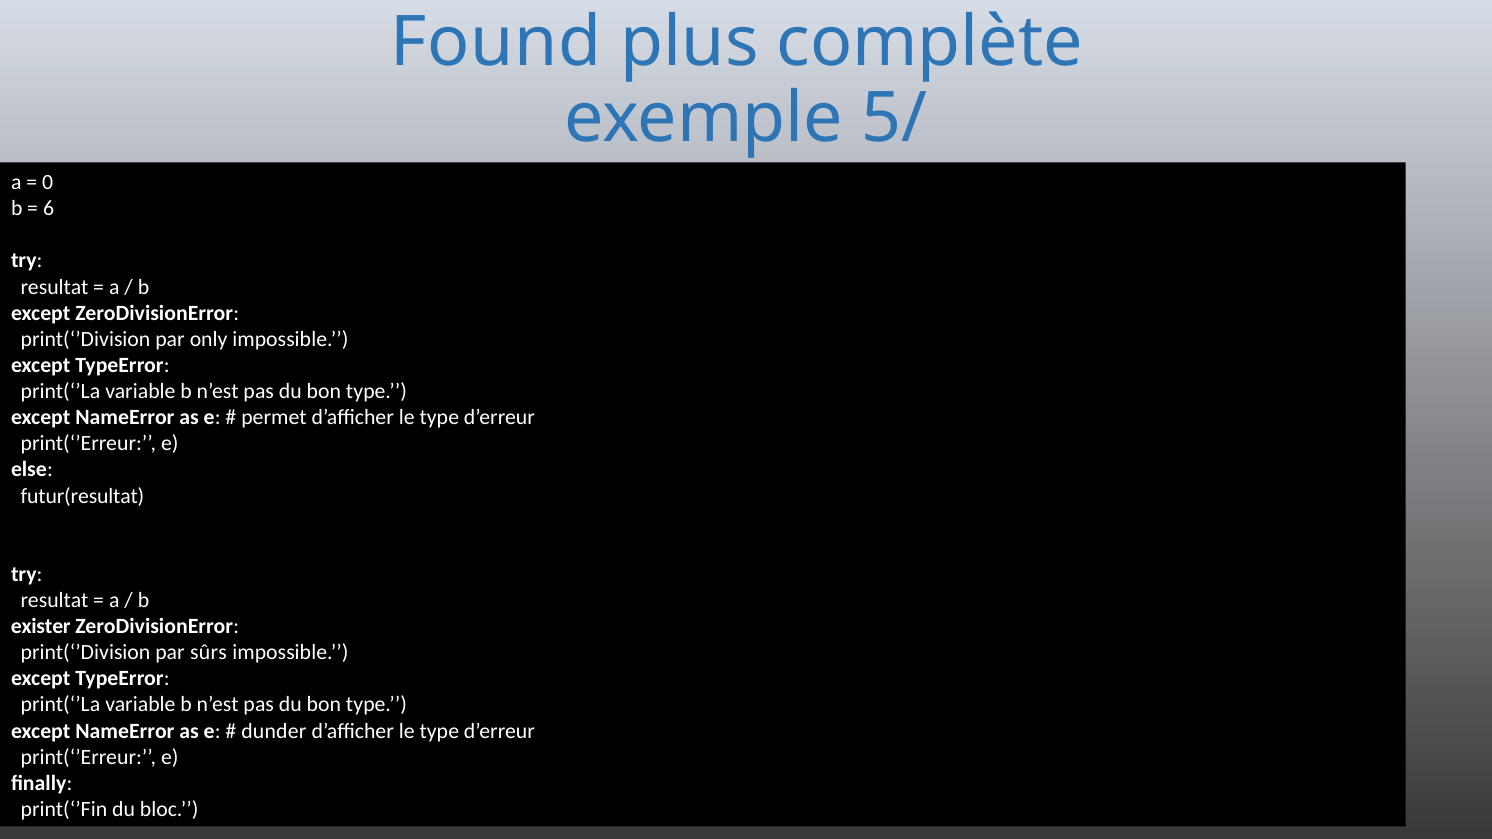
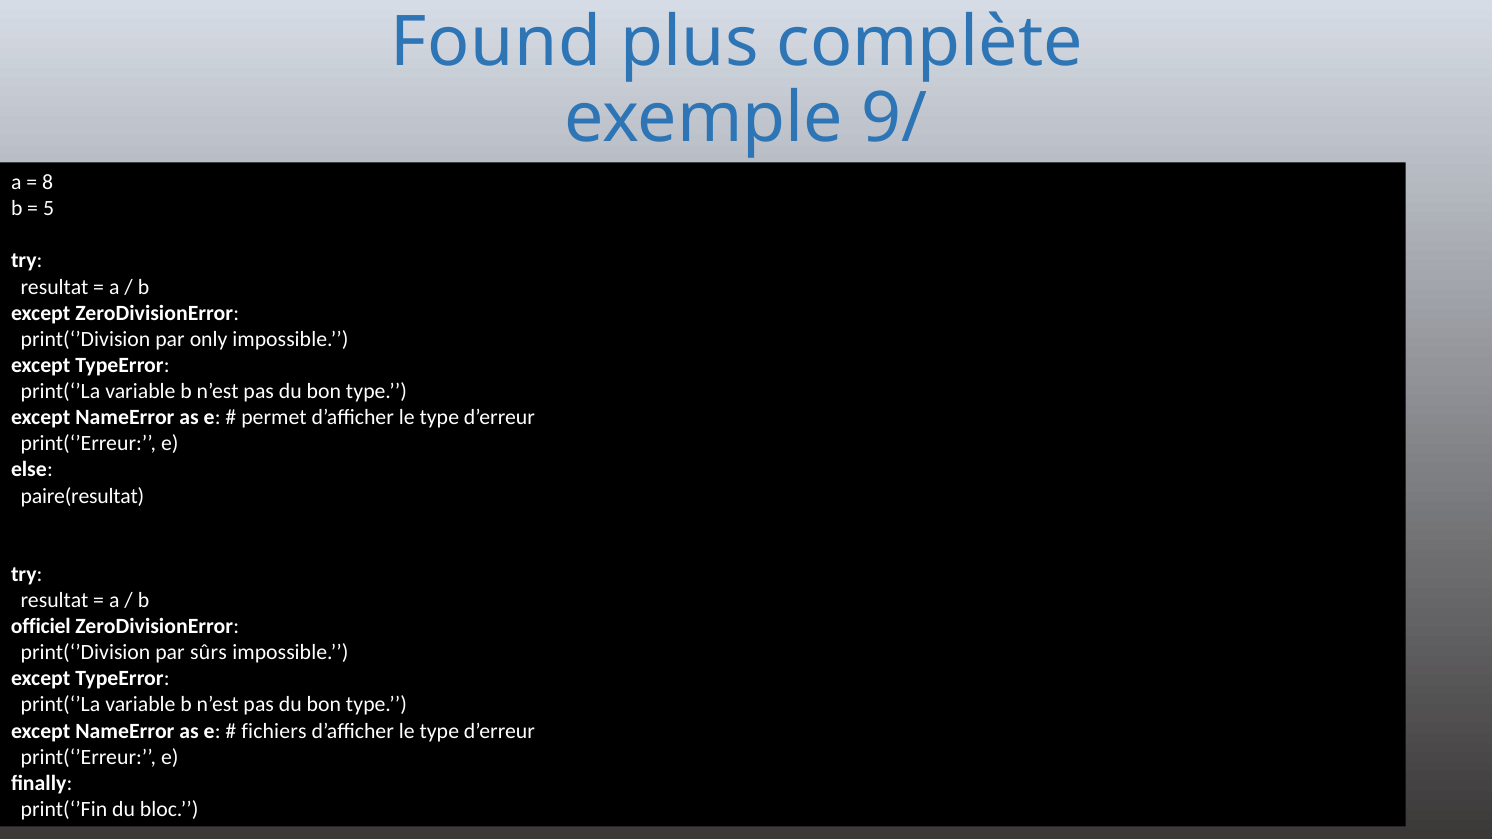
5/: 5/ -> 9/
0: 0 -> 8
6: 6 -> 5
futur(resultat: futur(resultat -> paire(resultat
exister: exister -> officiel
dunder: dunder -> fichiers
